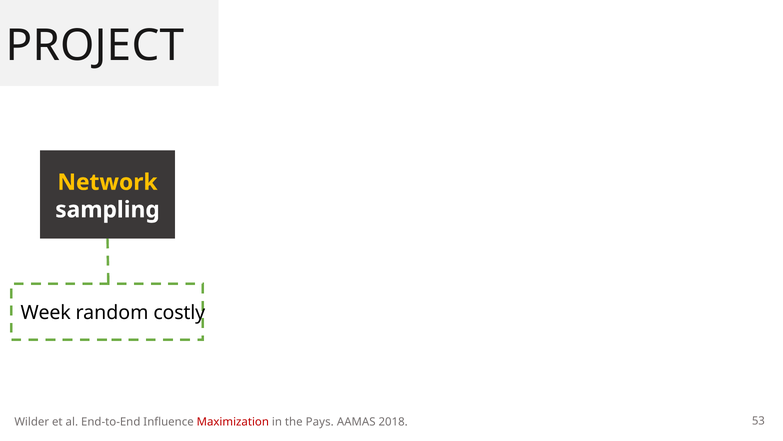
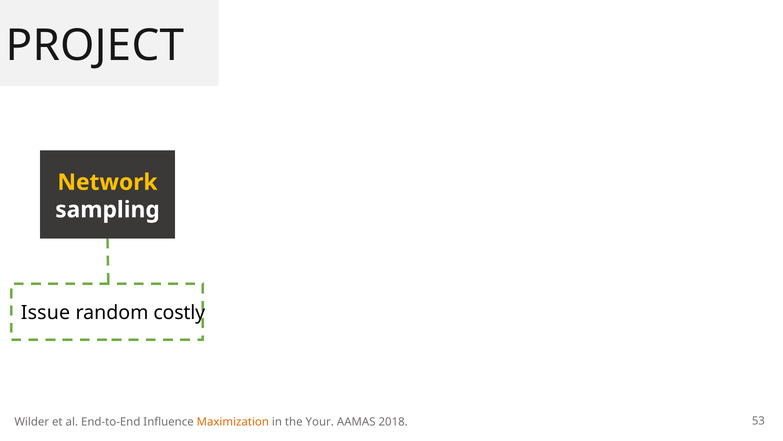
Week: Week -> Issue
Maximization colour: red -> orange
Pays: Pays -> Your
